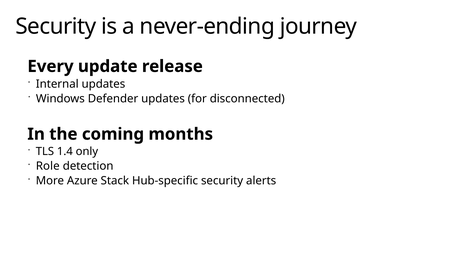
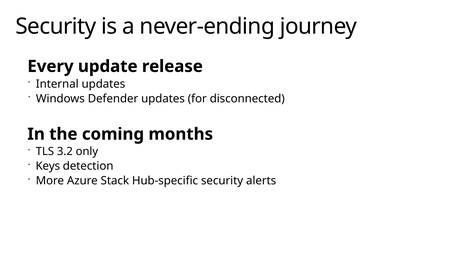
1.4: 1.4 -> 3.2
Role: Role -> Keys
